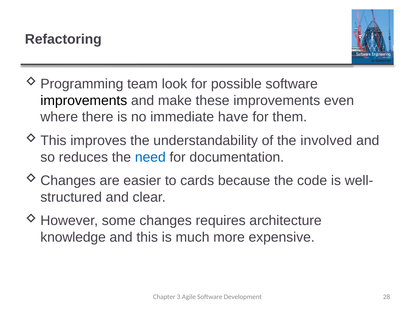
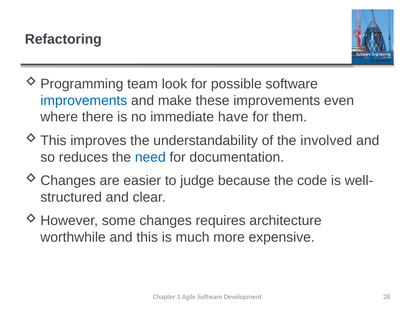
improvements at (84, 101) colour: black -> blue
cards: cards -> judge
knowledge: knowledge -> worthwhile
